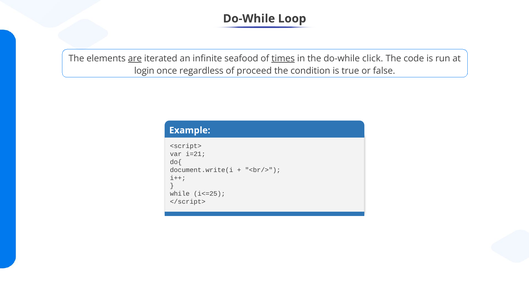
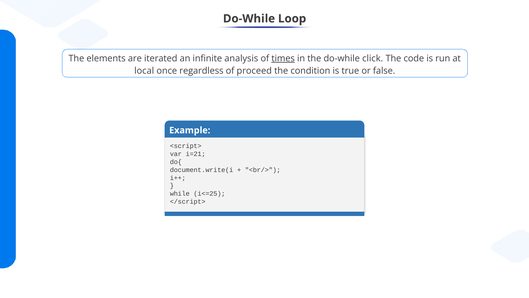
are underline: present -> none
seafood: seafood -> analysis
login: login -> local
